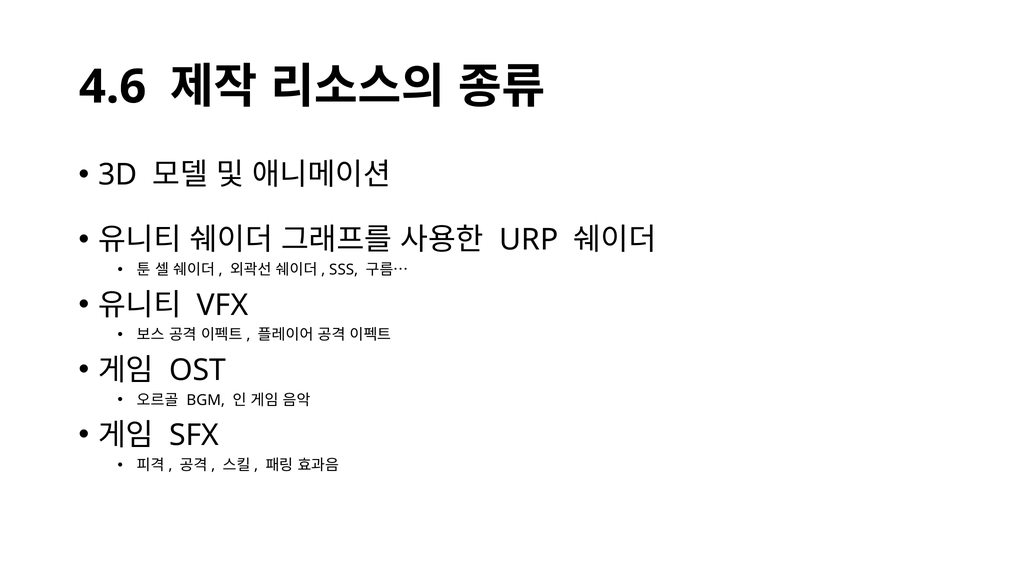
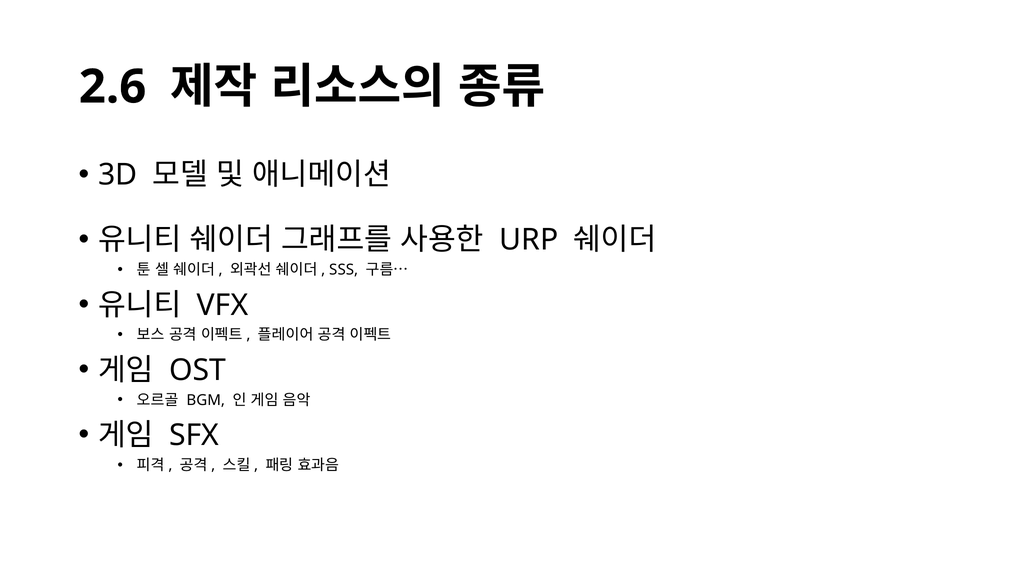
4.6: 4.6 -> 2.6
